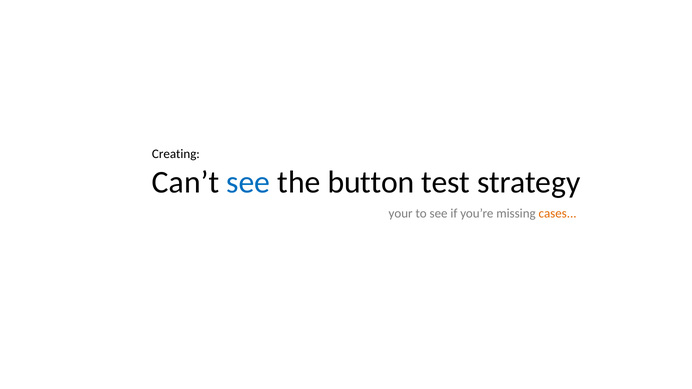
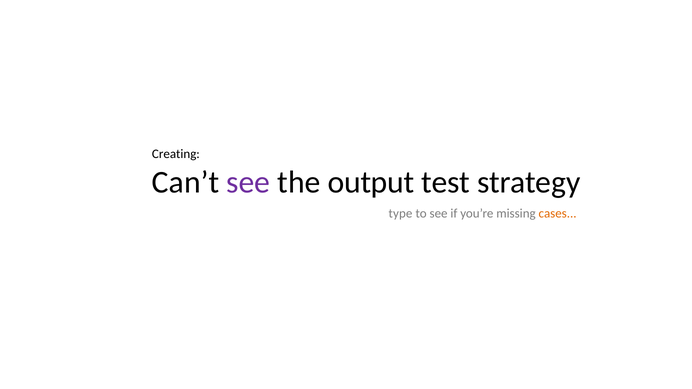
see at (248, 182) colour: blue -> purple
button: button -> output
your: your -> type
